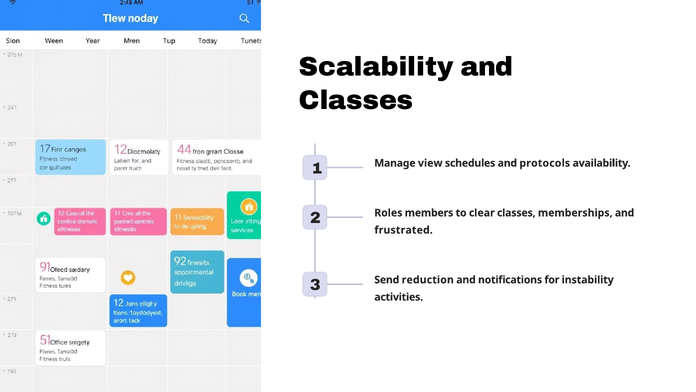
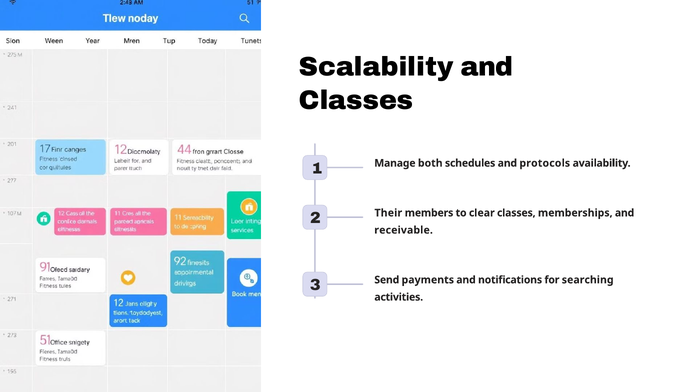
view: view -> both
Roles: Roles -> Their
frustrated: frustrated -> receivable
reduction: reduction -> payments
instability: instability -> searching
